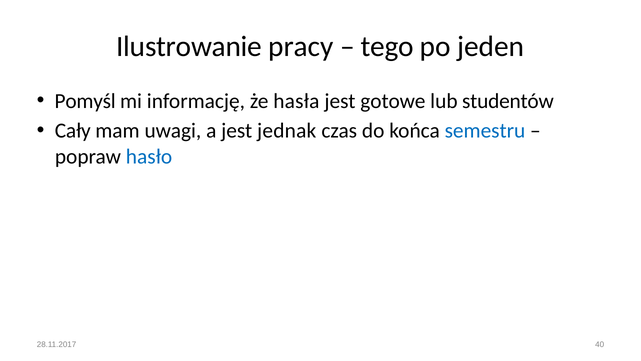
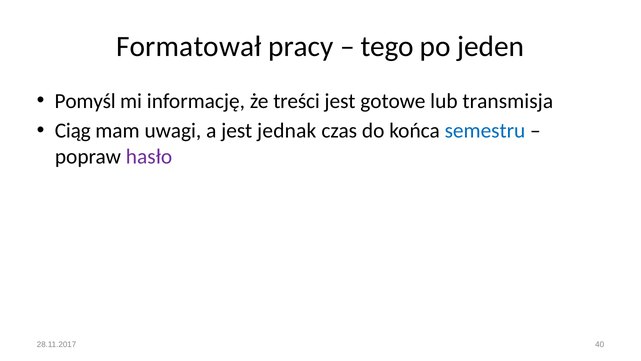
Ilustrowanie: Ilustrowanie -> Formatował
hasła: hasła -> treści
studentów: studentów -> transmisja
Cały: Cały -> Ciąg
hasło colour: blue -> purple
